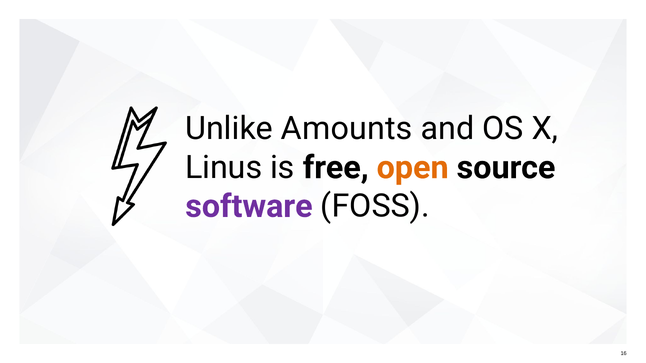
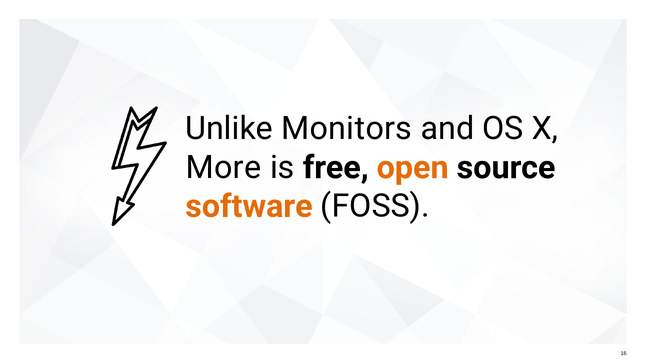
Amounts: Amounts -> Monitors
Linus: Linus -> More
software colour: purple -> orange
